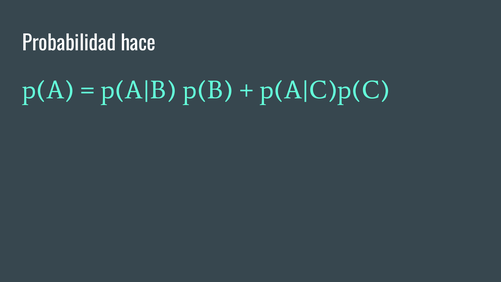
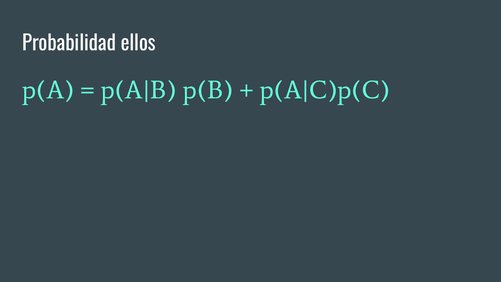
hace: hace -> ellos
